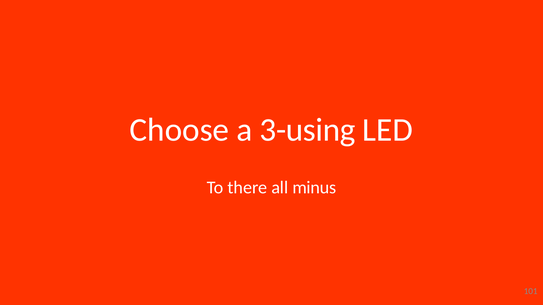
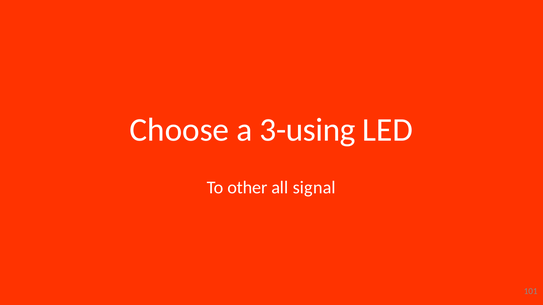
there: there -> other
minus: minus -> signal
